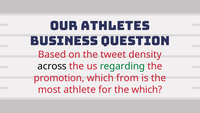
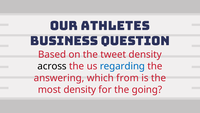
regarding colour: green -> blue
promotion: promotion -> answering
most athlete: athlete -> density
the which: which -> going
